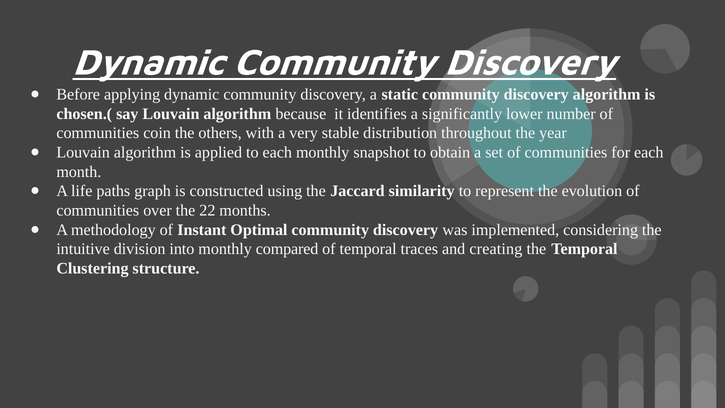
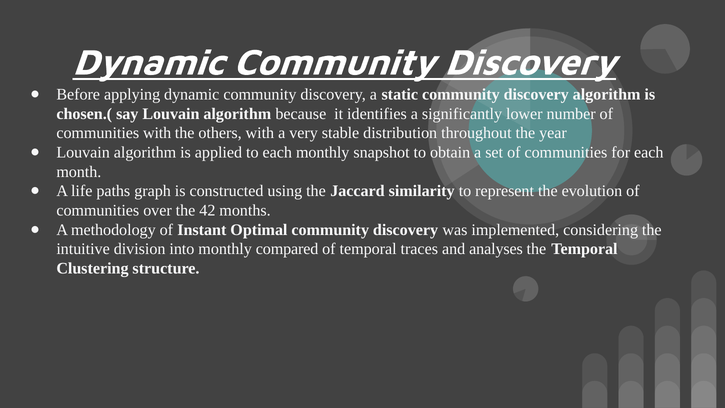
communities coin: coin -> with
22: 22 -> 42
creating: creating -> analyses
